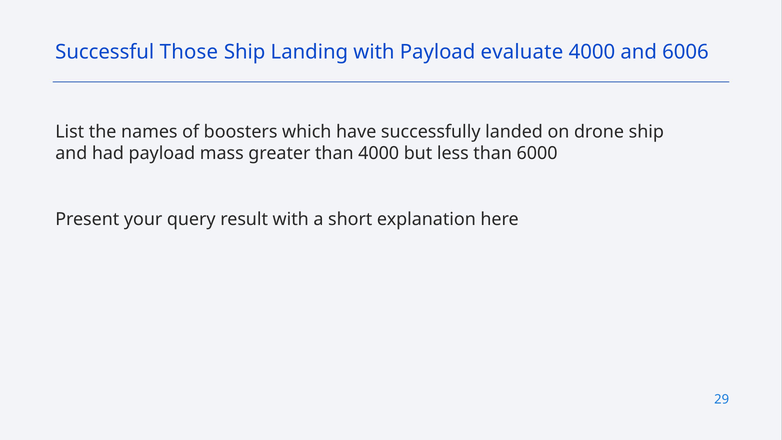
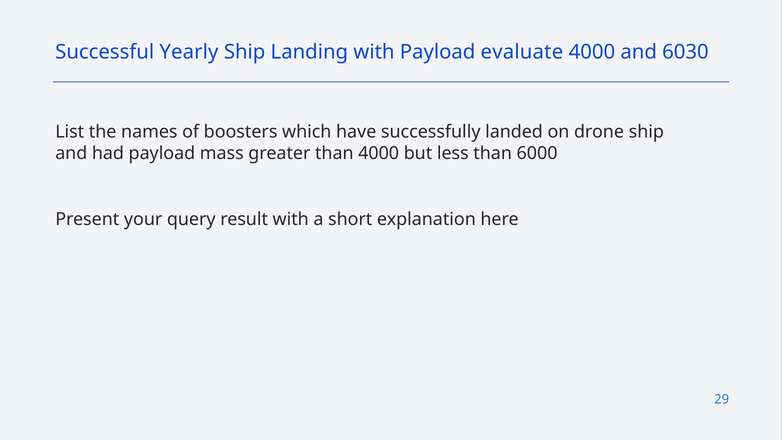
Those: Those -> Yearly
6006: 6006 -> 6030
